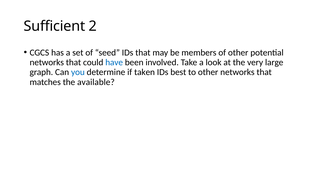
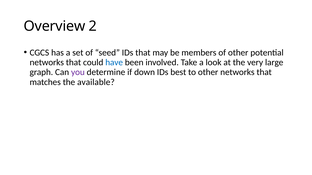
Sufficient: Sufficient -> Overview
you colour: blue -> purple
taken: taken -> down
